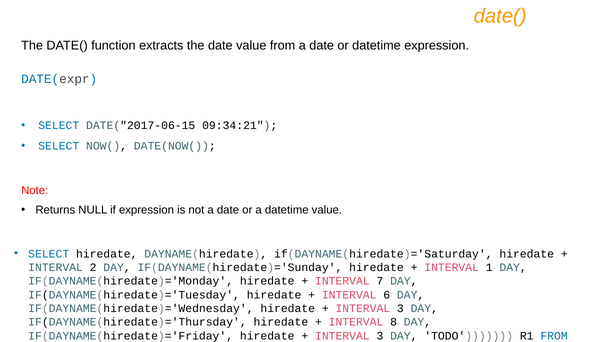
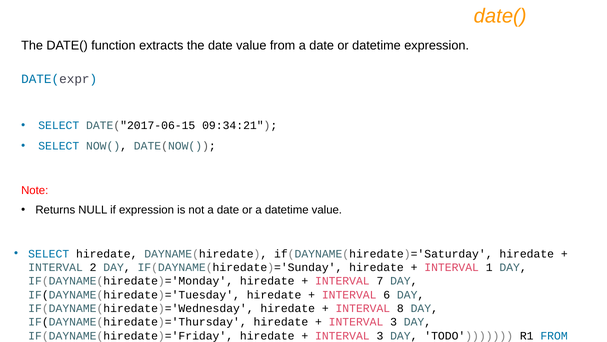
3 at (400, 308): 3 -> 8
8 at (394, 322): 8 -> 3
